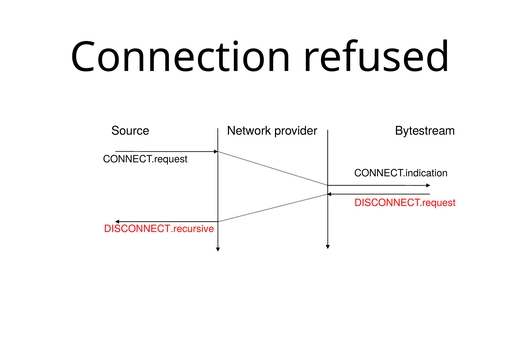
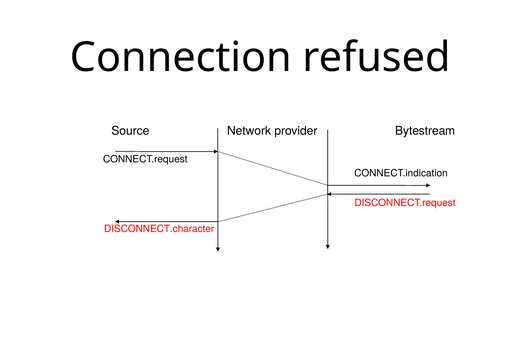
DISCONNECT.recursive: DISCONNECT.recursive -> DISCONNECT.character
